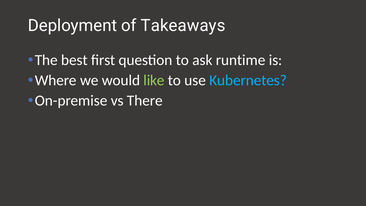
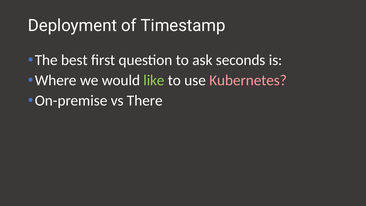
Takeaways: Takeaways -> Timestamp
runtime: runtime -> seconds
Kubernetes colour: light blue -> pink
